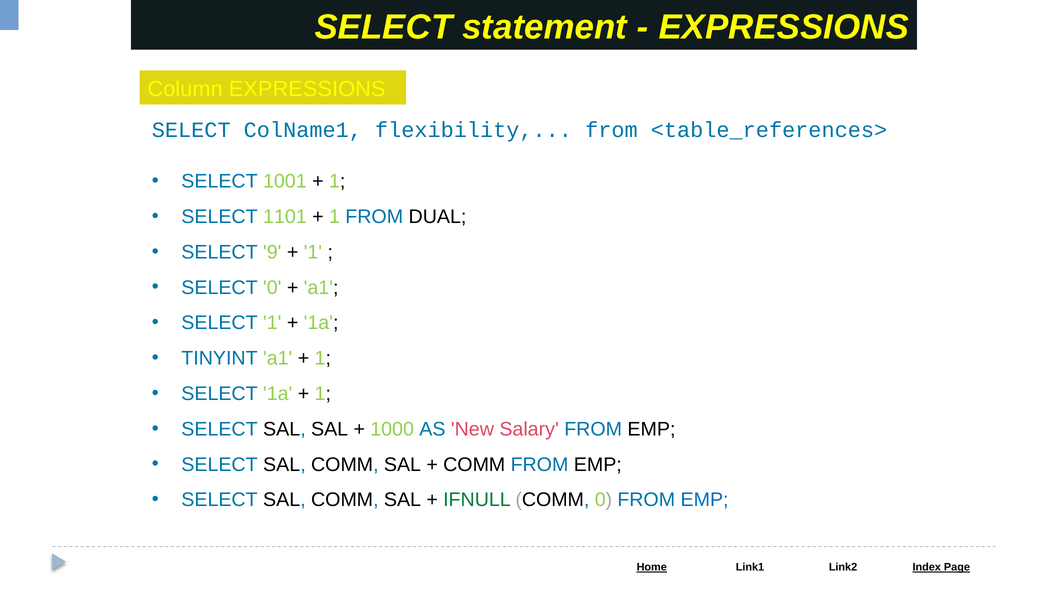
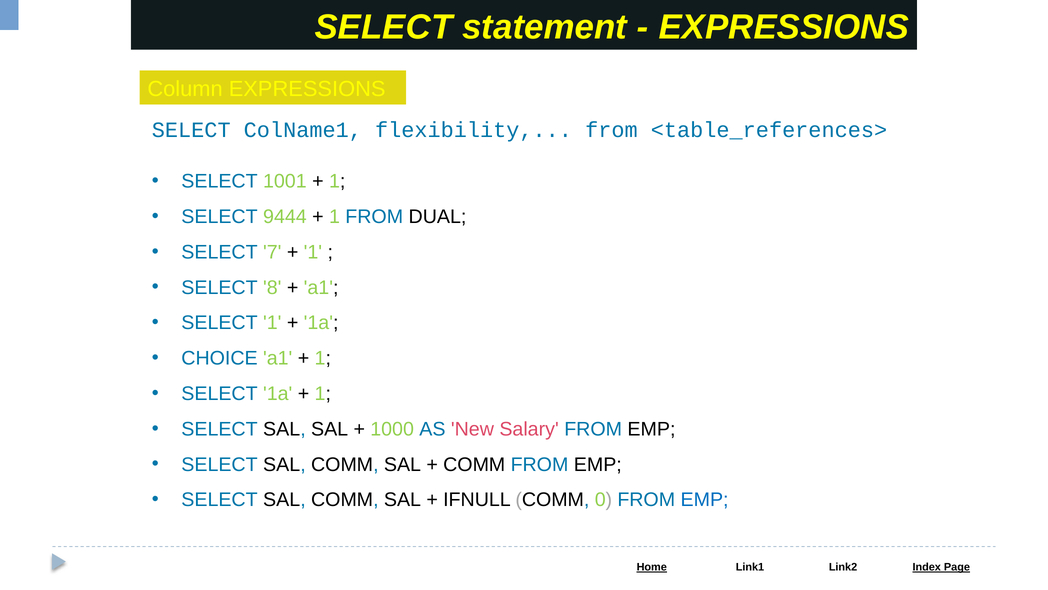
1101: 1101 -> 9444
9: 9 -> 7
SELECT 0: 0 -> 8
TINYINT: TINYINT -> CHOICE
IFNULL colour: green -> black
